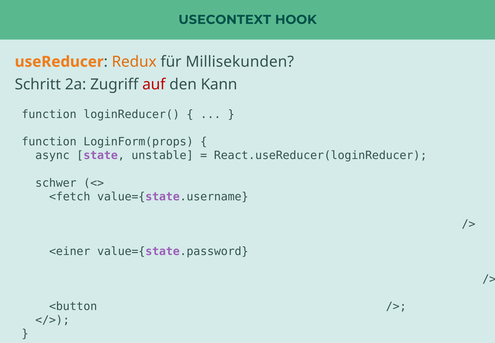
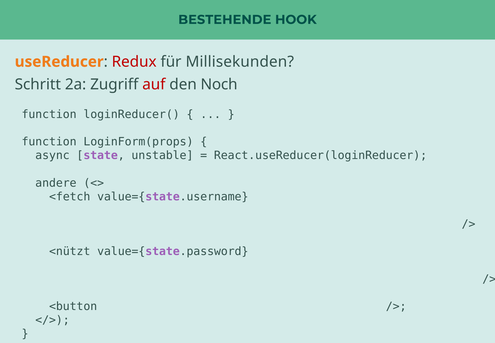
USECONTEXT: USECONTEXT -> BESTEHENDE
Redux colour: orange -> red
Kann: Kann -> Noch
schwer: schwer -> andere
<einer: <einer -> <nützt
